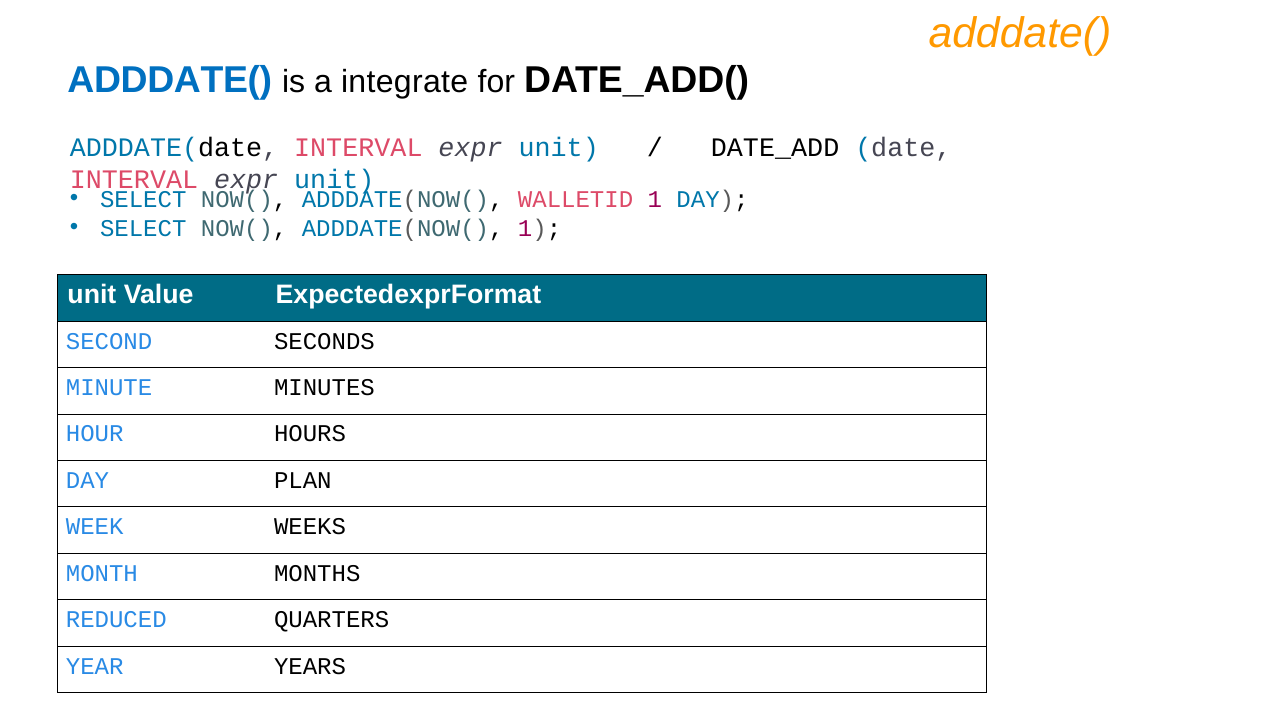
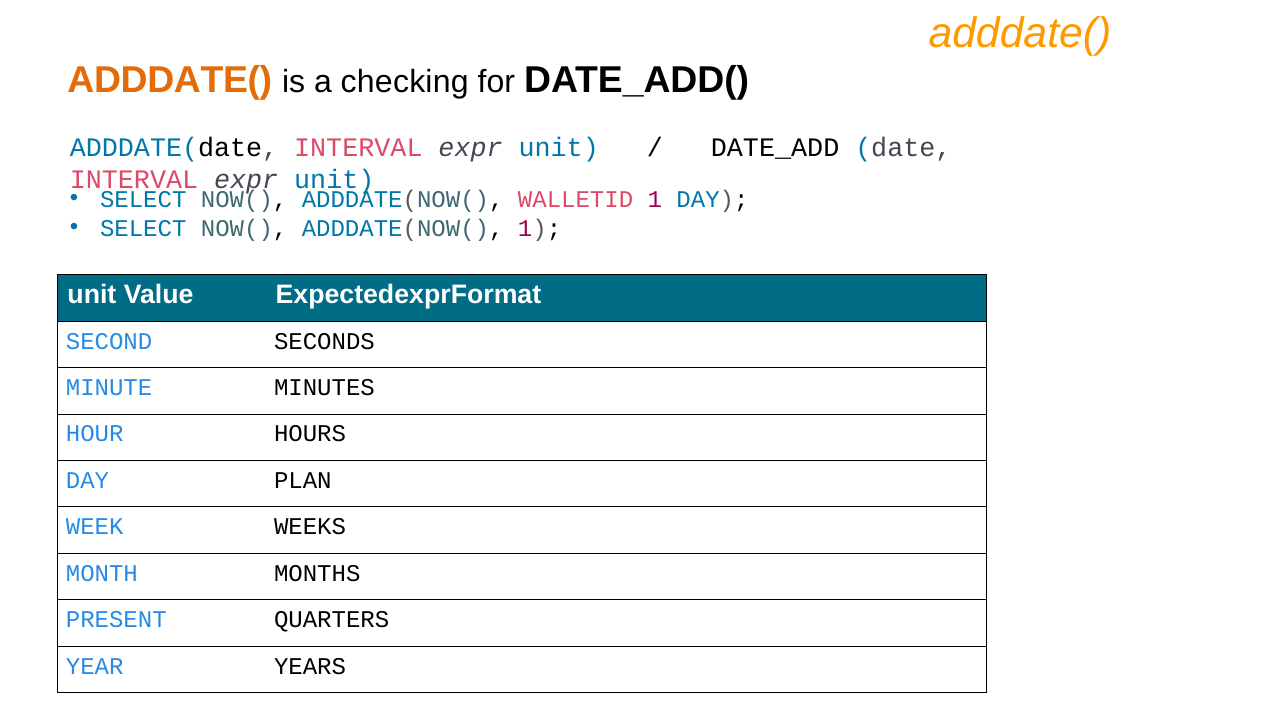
ADDDATE( at (170, 80) colour: blue -> orange
integrate: integrate -> checking
REDUCED: REDUCED -> PRESENT
